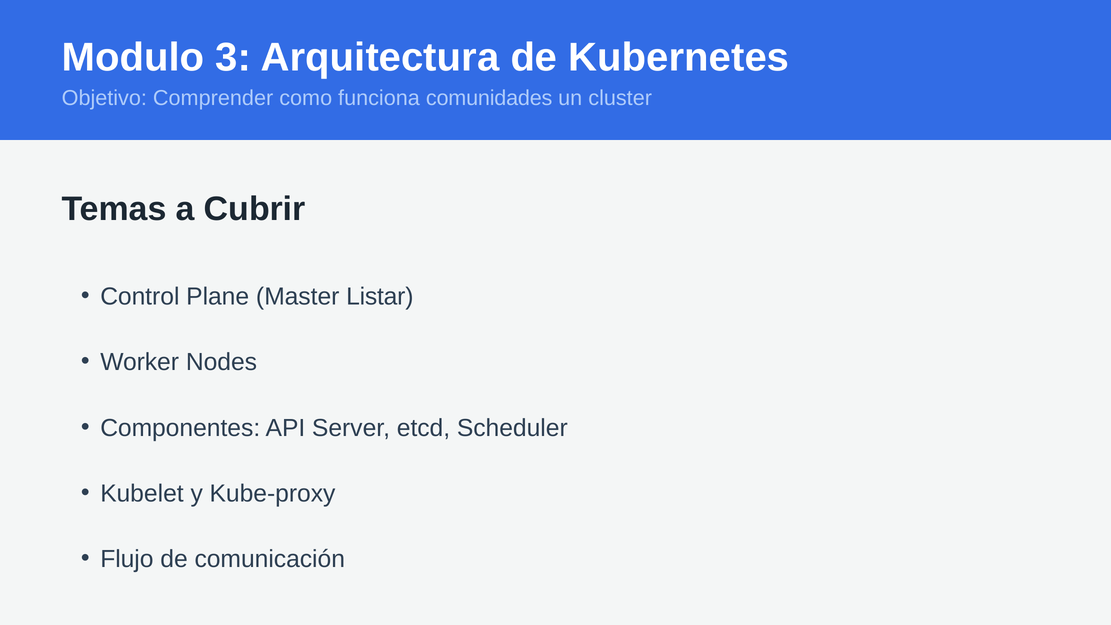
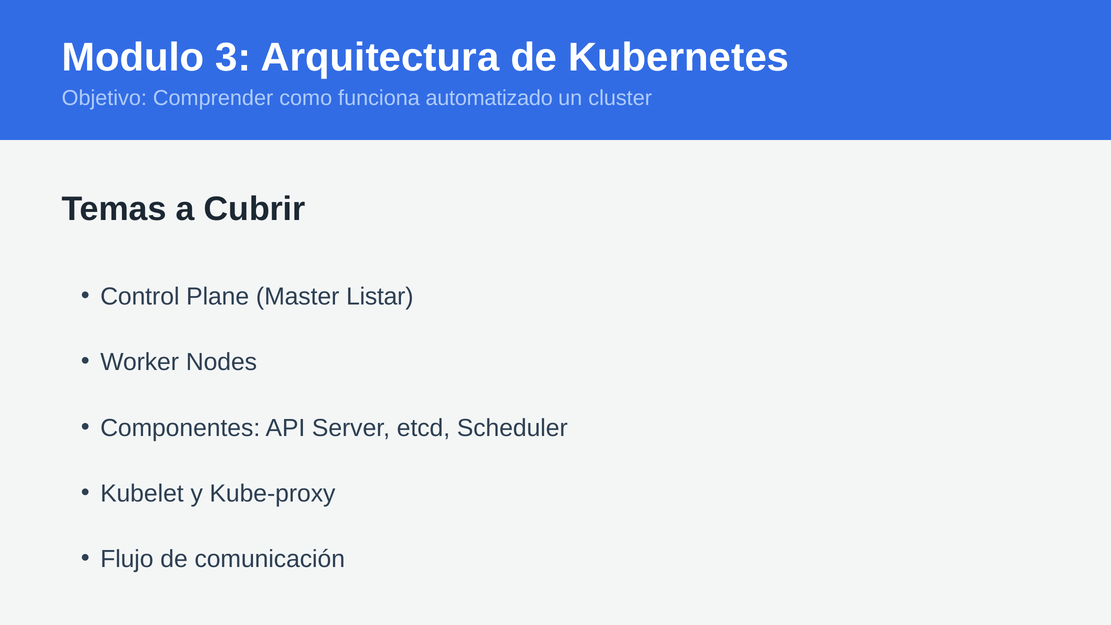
comunidades: comunidades -> automatizado
